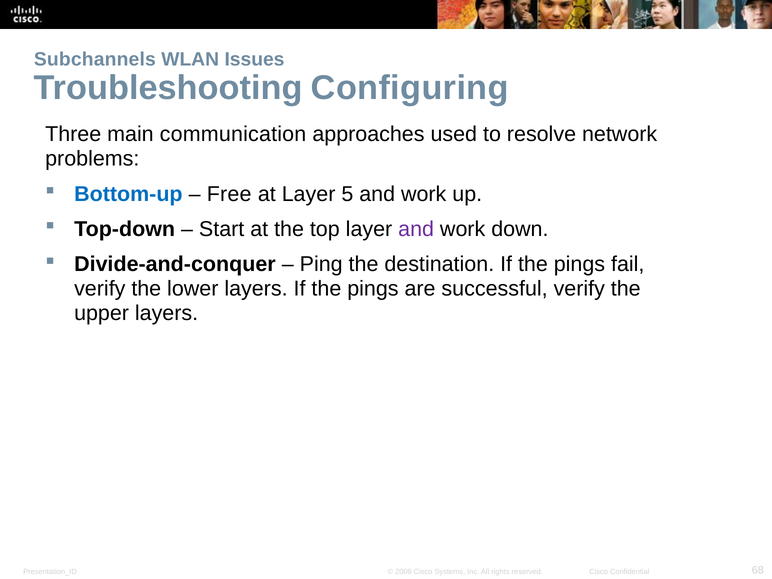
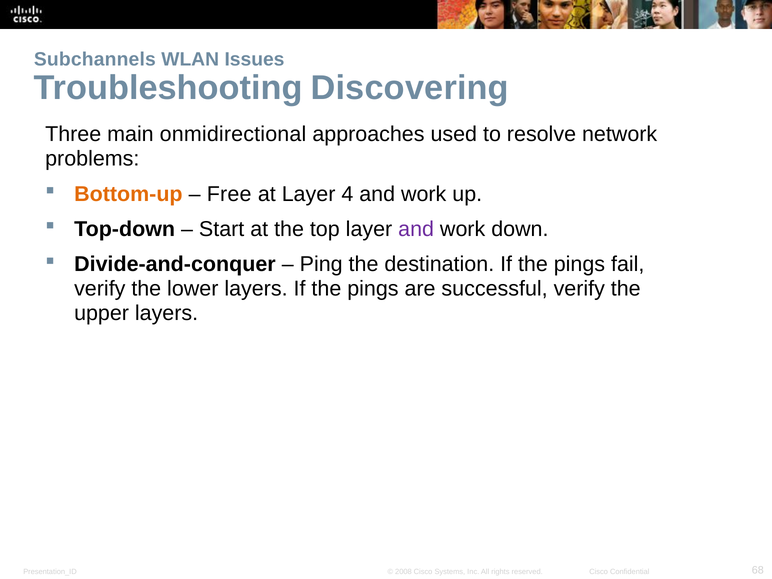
Configuring: Configuring -> Discovering
communication: communication -> onmidirectional
Bottom-up colour: blue -> orange
5: 5 -> 4
